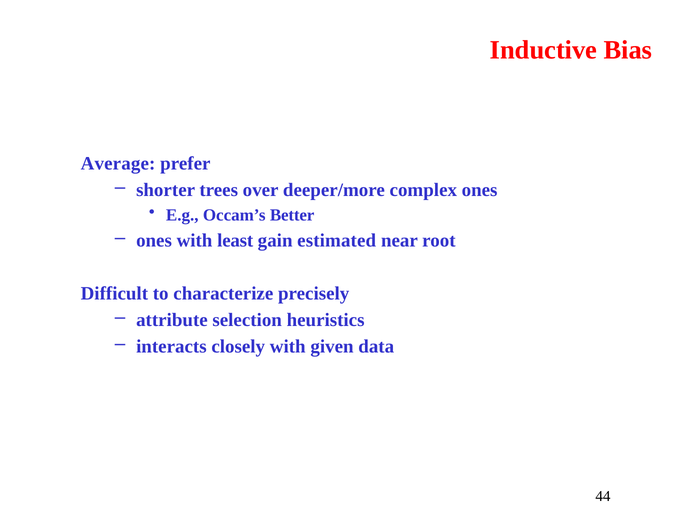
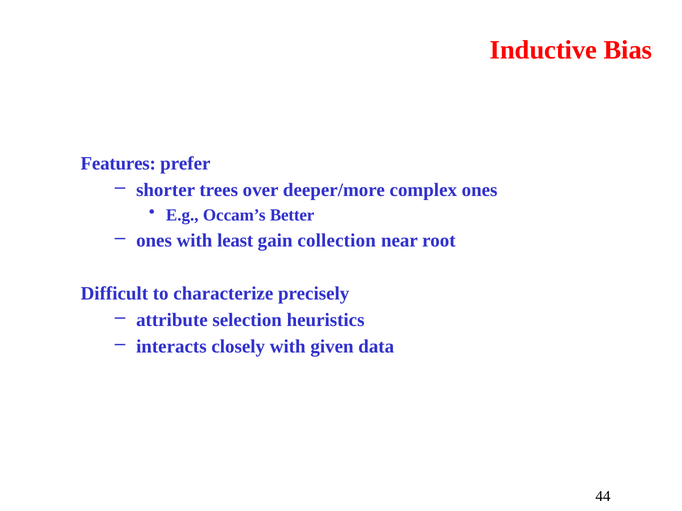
Average: Average -> Features
estimated: estimated -> collection
